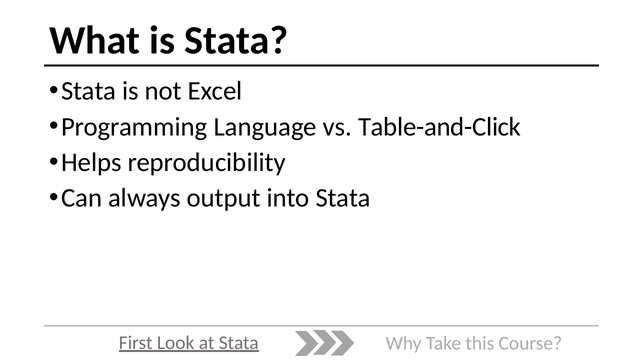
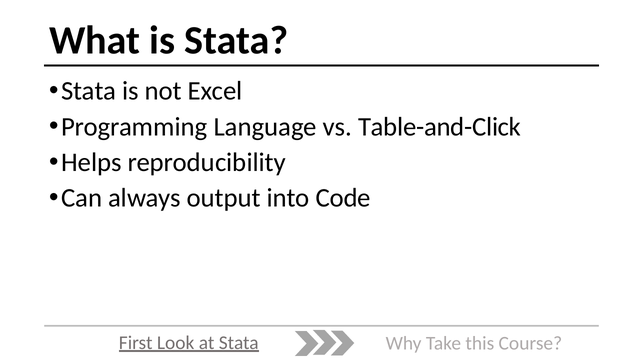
into Stata: Stata -> Code
